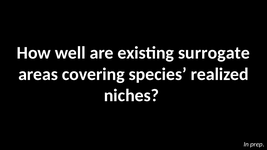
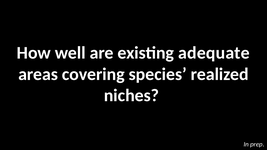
surrogate: surrogate -> adequate
